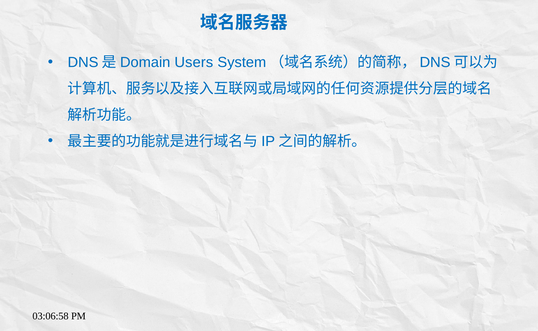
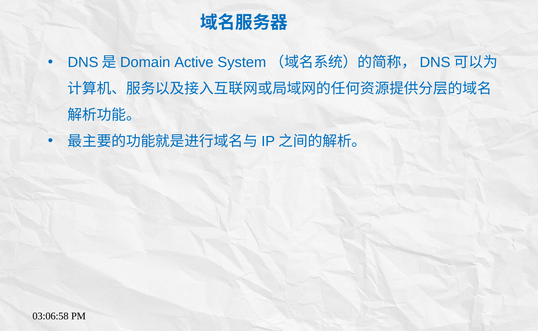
Users: Users -> Active
